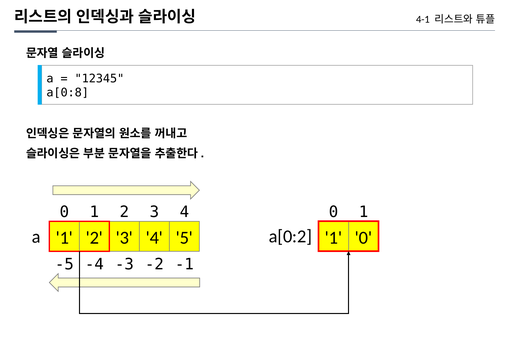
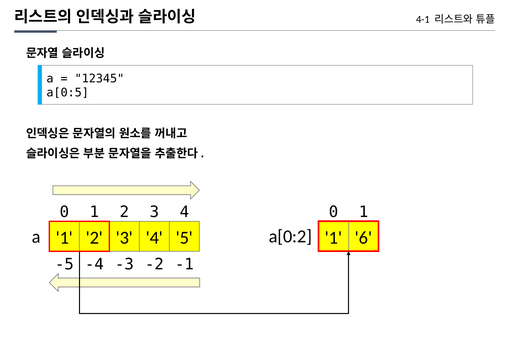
a[0:8: a[0:8 -> a[0:5
1 0: 0 -> 6
